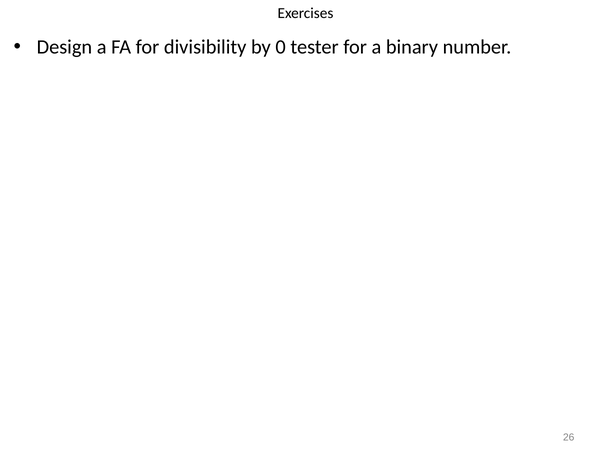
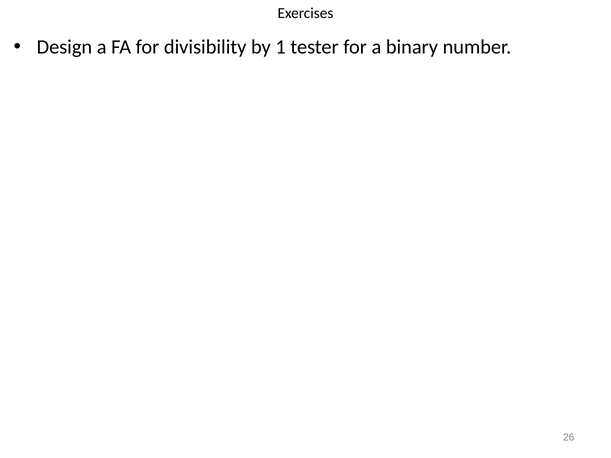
0: 0 -> 1
